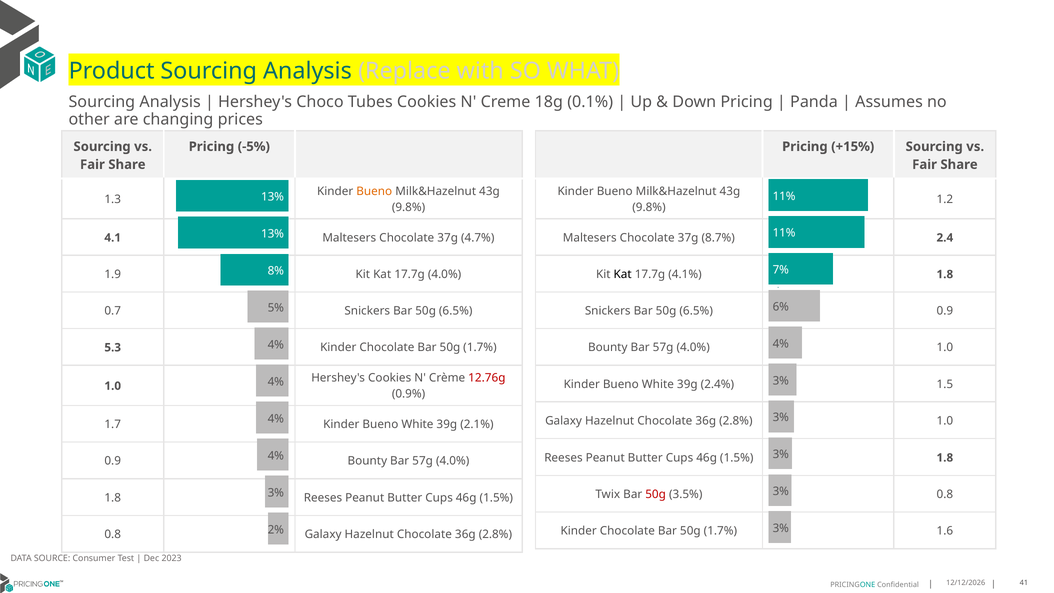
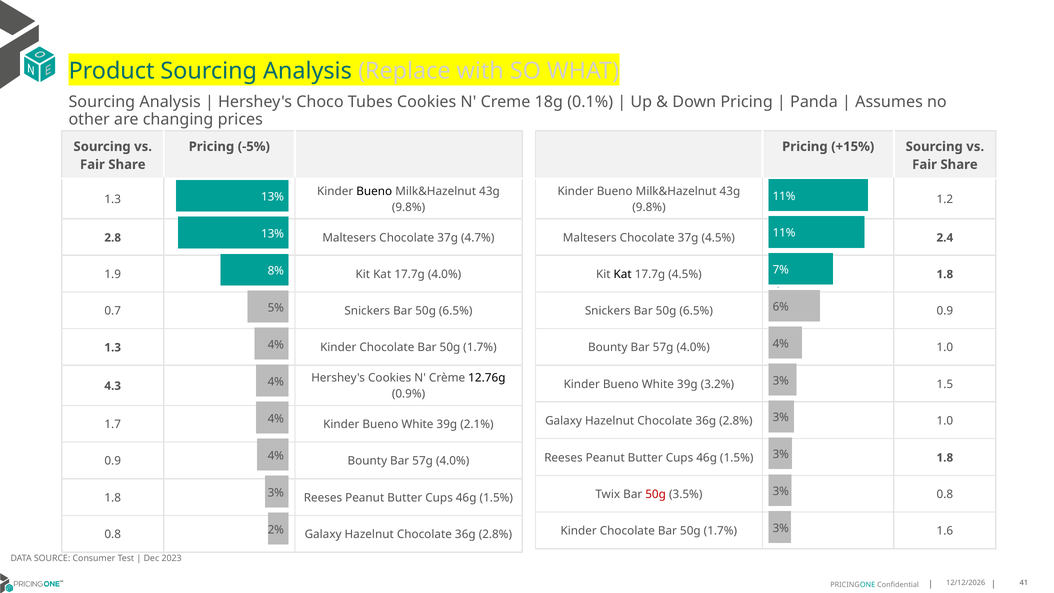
Bueno at (374, 191) colour: orange -> black
37g 8.7%: 8.7% -> 4.5%
4.1: 4.1 -> 2.8
17.7g 4.1%: 4.1% -> 4.5%
5.3 at (113, 347): 5.3 -> 1.3
12.76g colour: red -> black
2.4%: 2.4% -> 3.2%
1.0 at (113, 386): 1.0 -> 4.3
